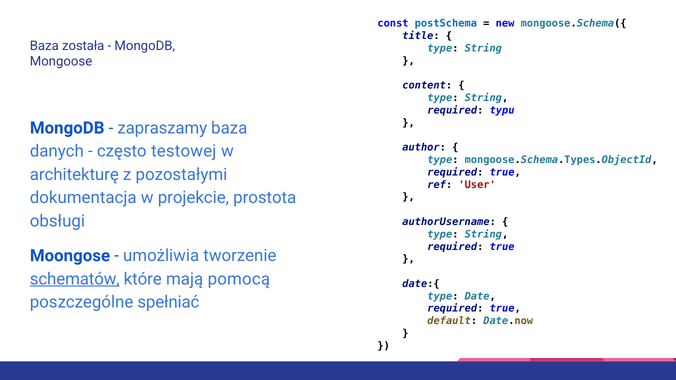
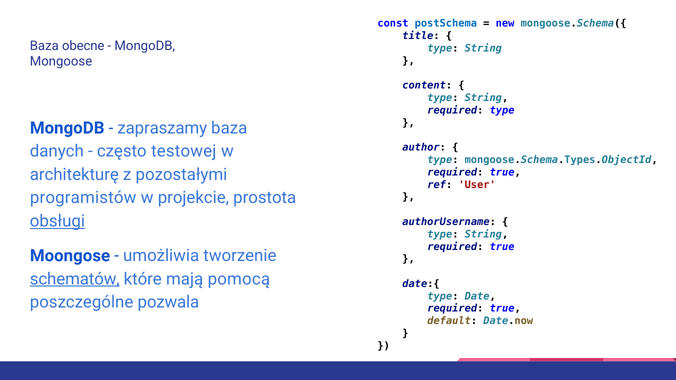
została: została -> obecne
required typu: typu -> type
dokumentacja: dokumentacja -> programistów
obsługi underline: none -> present
spełniać: spełniać -> pozwala
